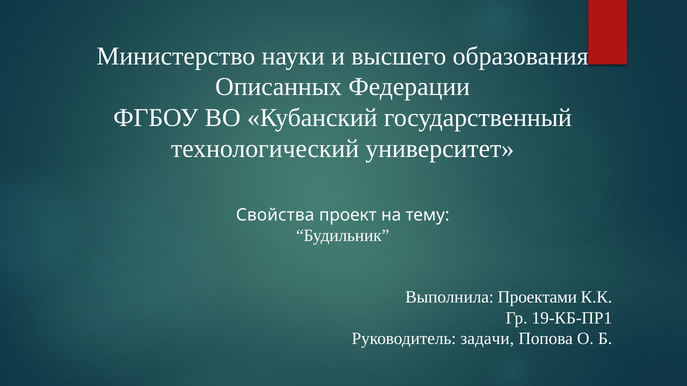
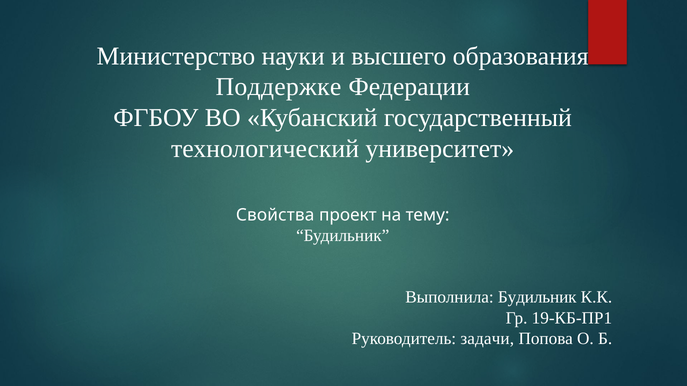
Описанных: Описанных -> Поддержке
Выполнила Проектами: Проектами -> Будильник
